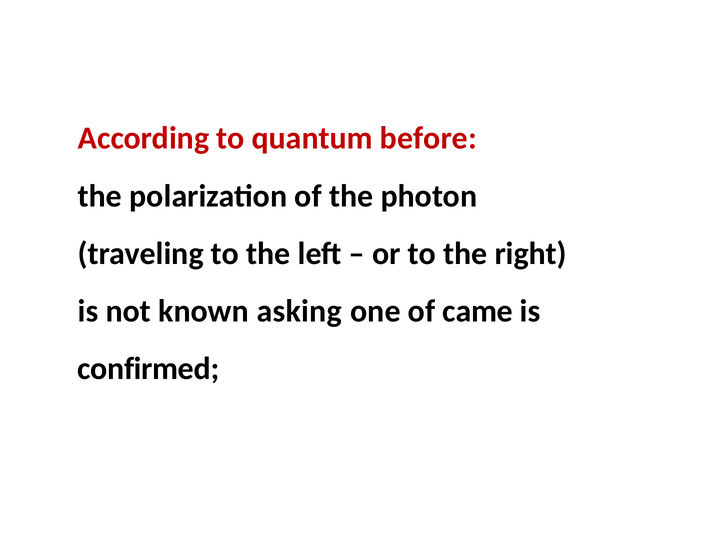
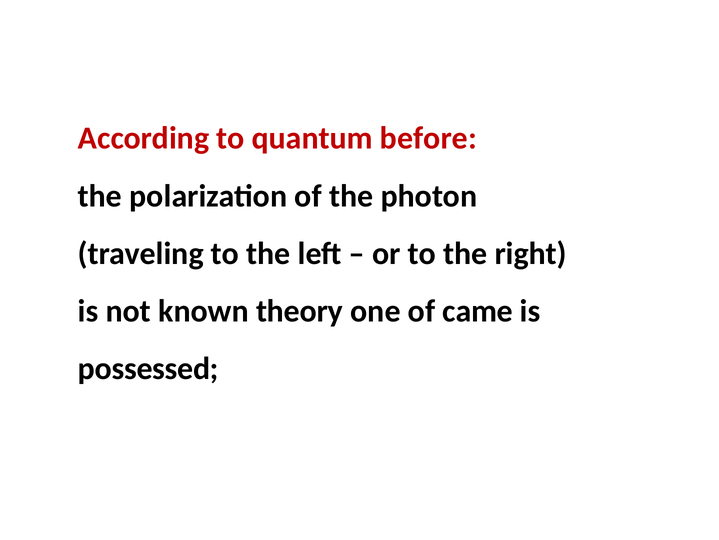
asking: asking -> theory
confirmed: confirmed -> possessed
